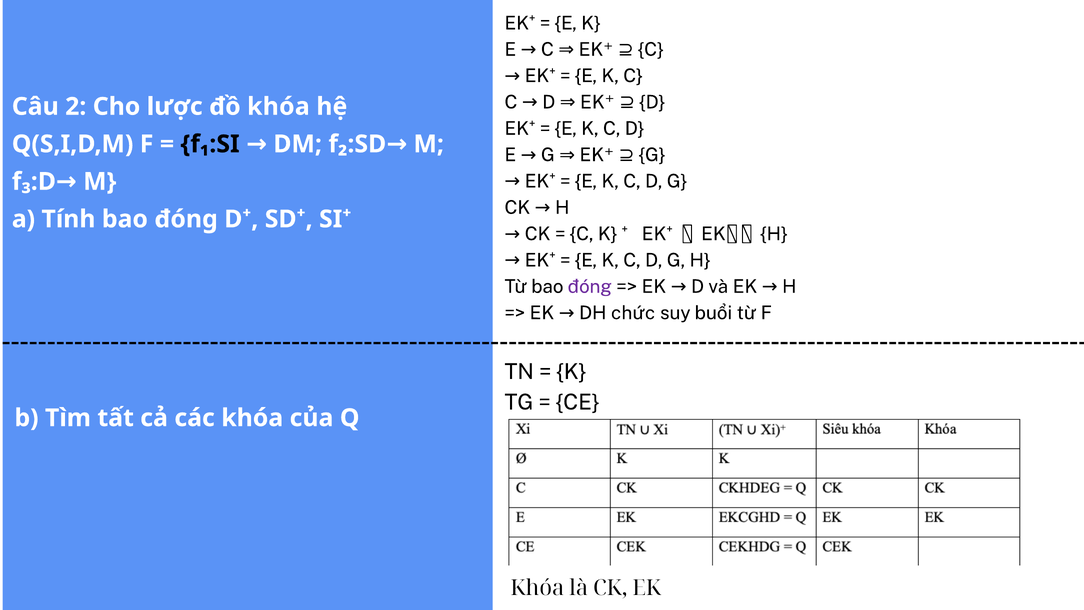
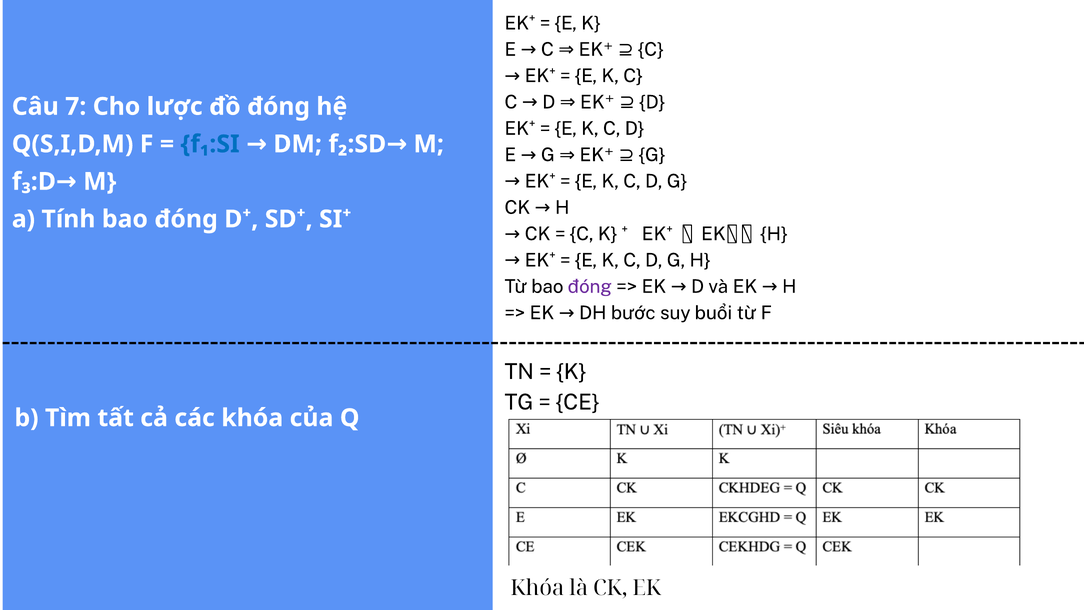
2: 2 -> 7
đồ khóa: khóa -> đóng
f₁:SI colour: black -> blue
chức: chức -> bước
